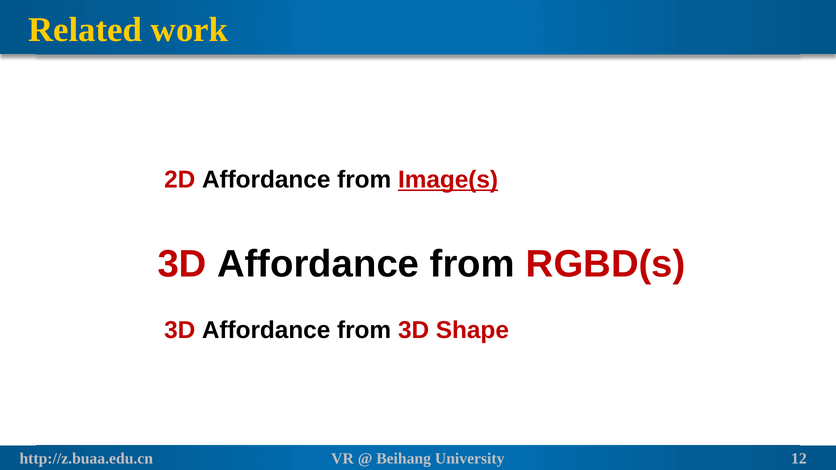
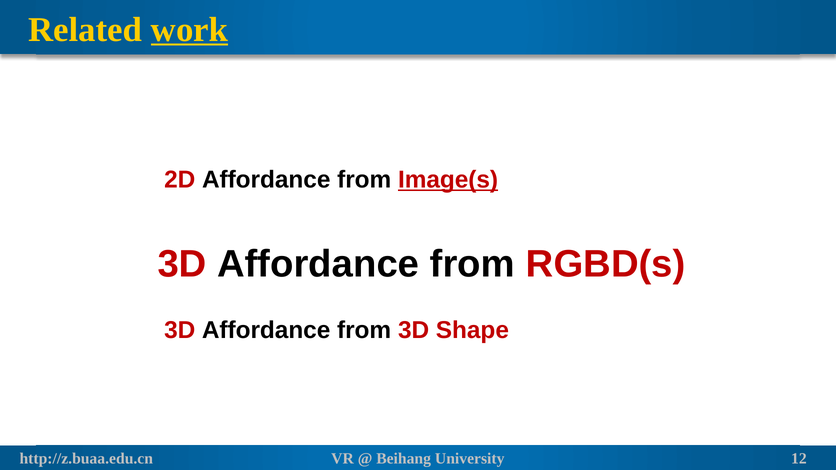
work underline: none -> present
